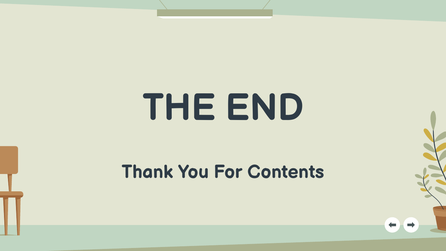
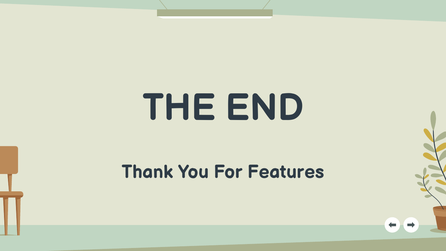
Contents: Contents -> Features
